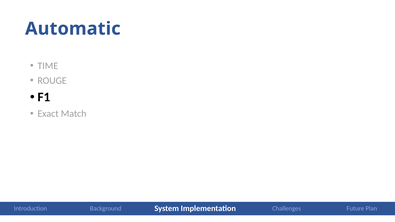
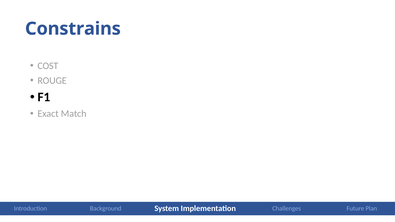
Automatic: Automatic -> Constrains
TIME: TIME -> COST
